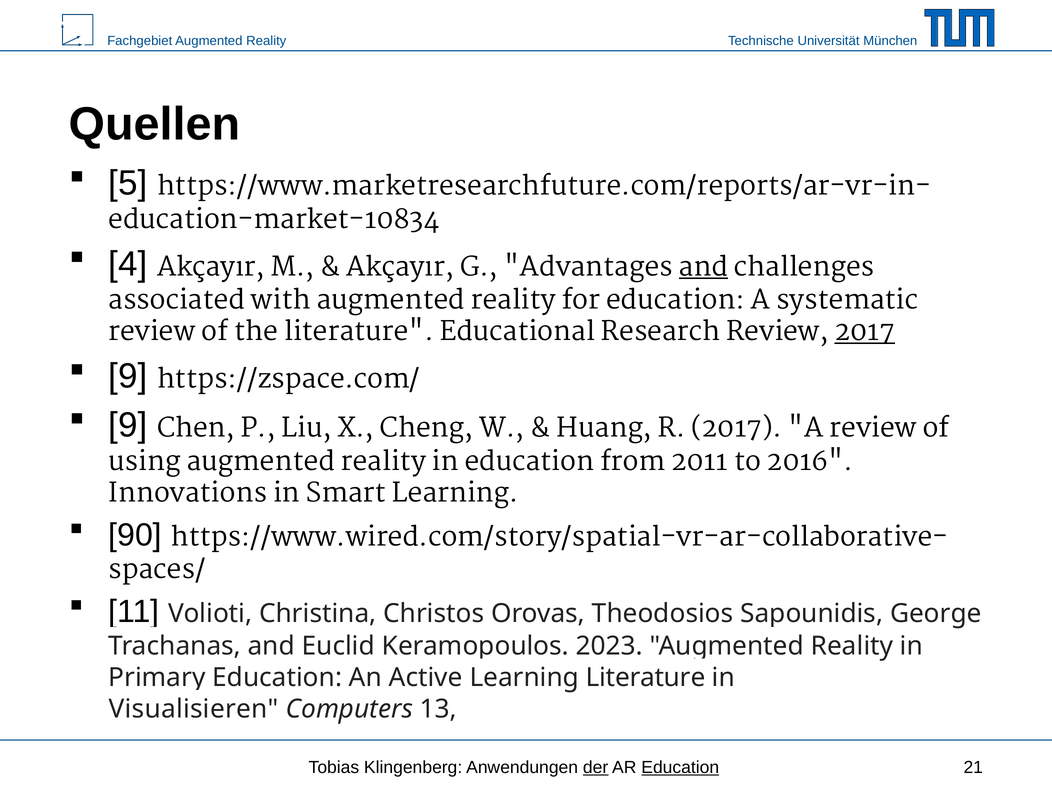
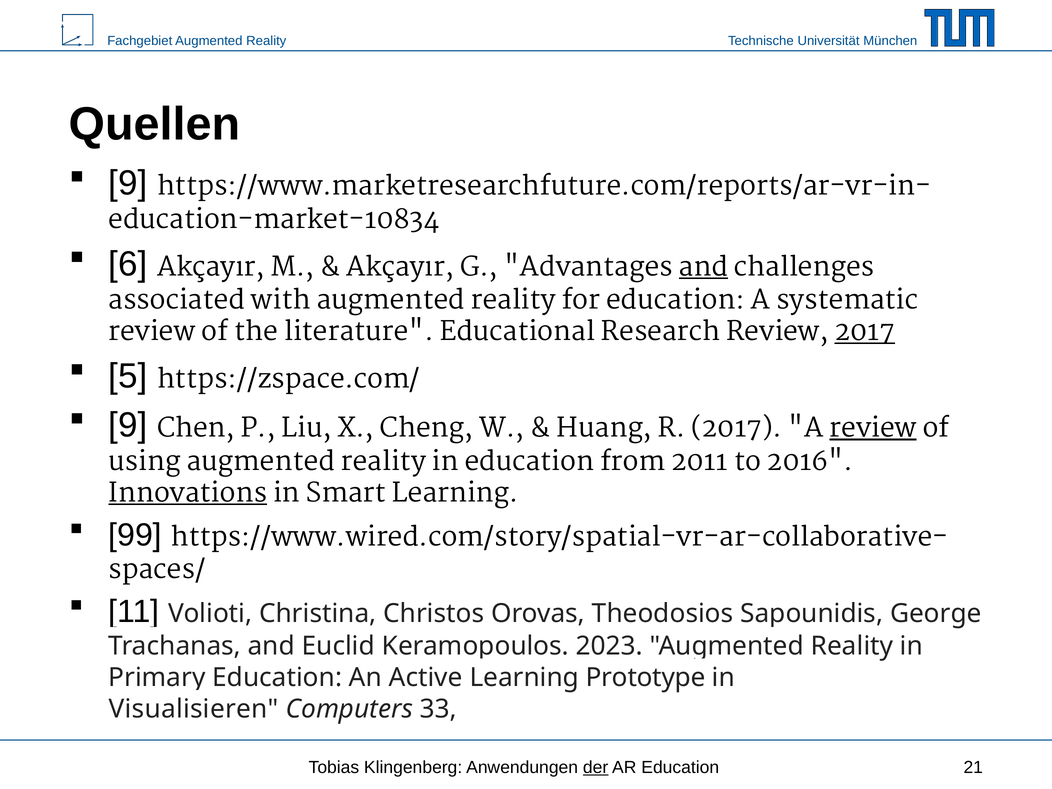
5 at (128, 183): 5 -> 9
4: 4 -> 6
9 at (128, 376): 9 -> 5
review at (873, 428) underline: none -> present
Innovations underline: none -> present
90: 90 -> 99
Learning Literature: Literature -> Prototype
13: 13 -> 33
Education at (680, 768) underline: present -> none
